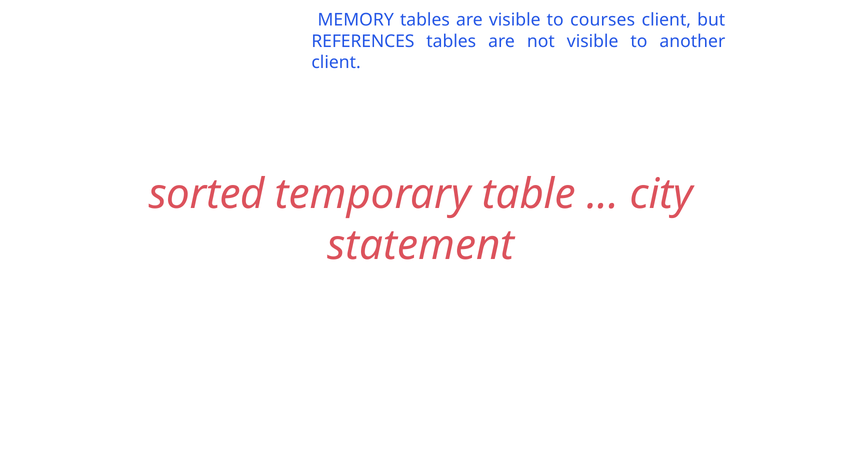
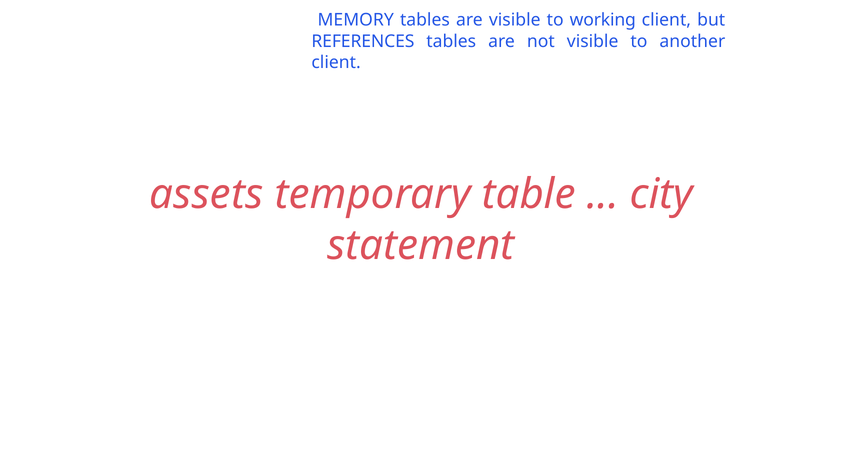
courses: courses -> working
sorted: sorted -> assets
